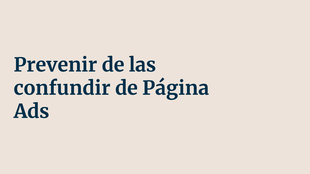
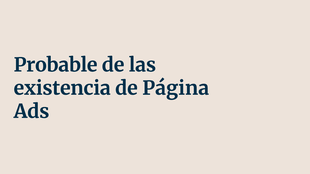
Prevenir: Prevenir -> Probable
confundir: confundir -> existencia
